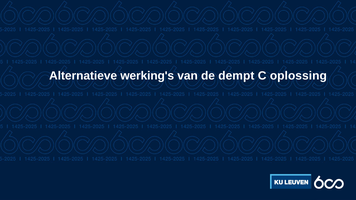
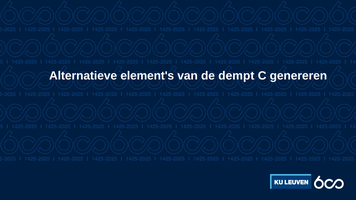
werking's: werking's -> element's
oplossing: oplossing -> genereren
